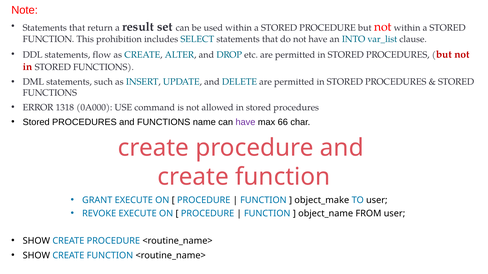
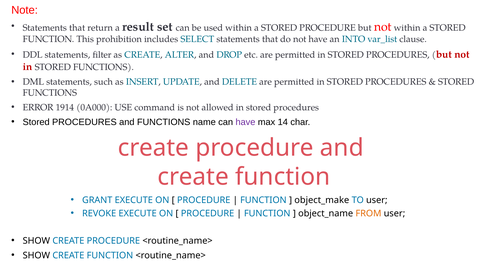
flow: flow -> filter
1318: 1318 -> 1914
66: 66 -> 14
FROM colour: black -> orange
